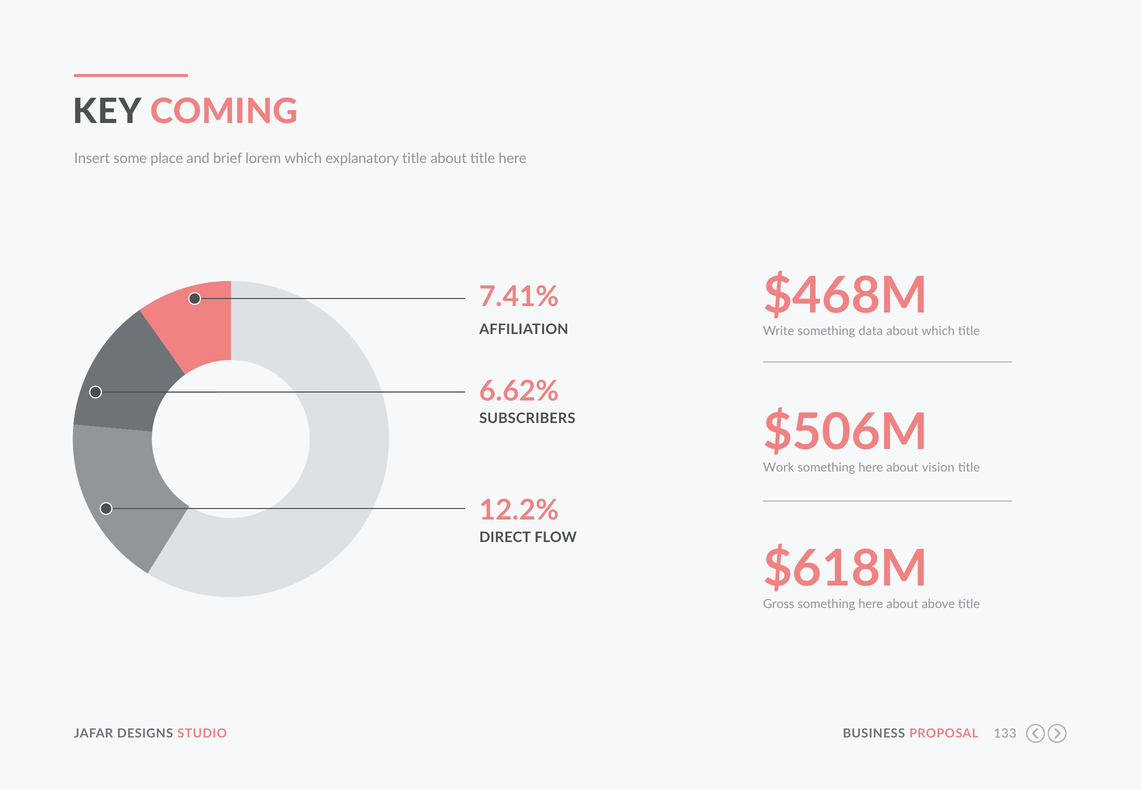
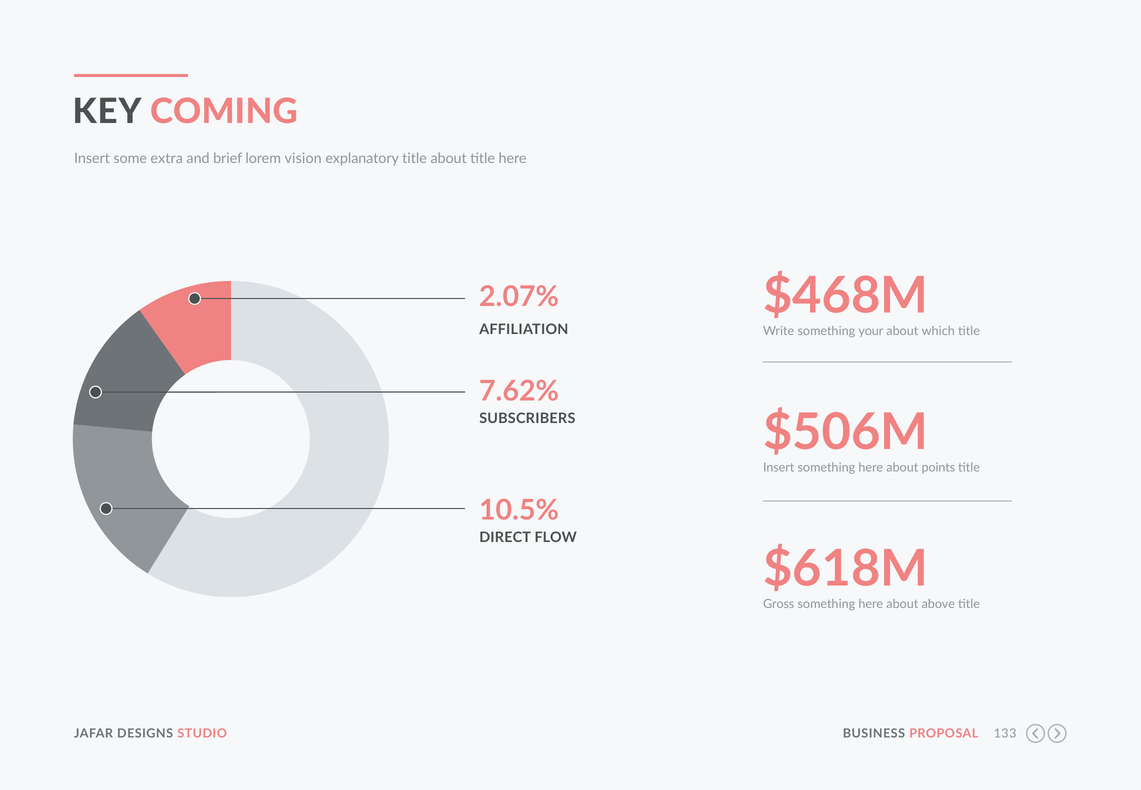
place: place -> extra
lorem which: which -> vision
7.41%: 7.41% -> 2.07%
data: data -> your
6.62%: 6.62% -> 7.62%
Work at (779, 467): Work -> Insert
vision: vision -> points
12.2%: 12.2% -> 10.5%
